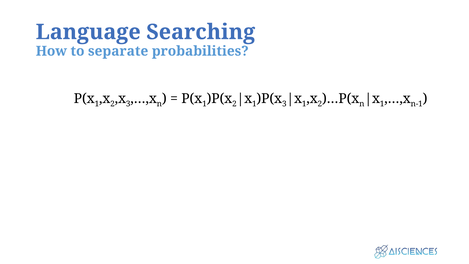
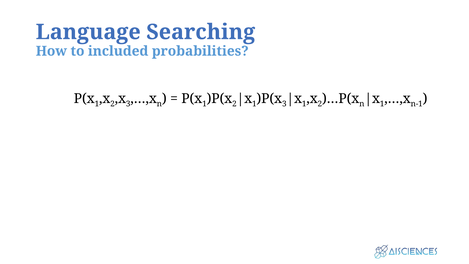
separate: separate -> included
